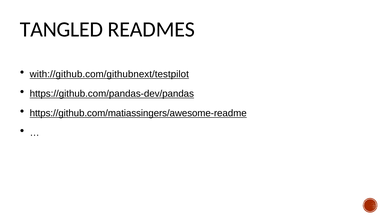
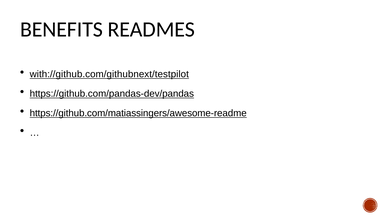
TANGLED: TANGLED -> BENEFITS
